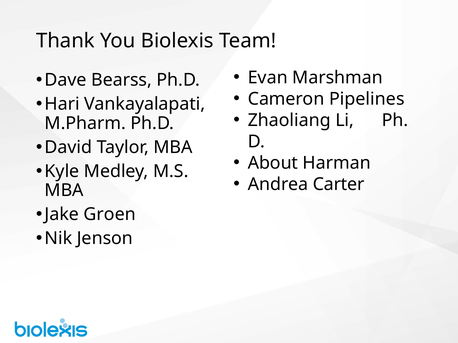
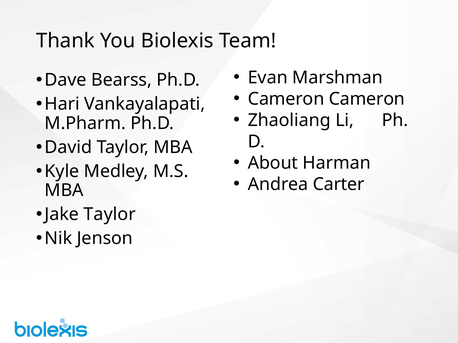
Cameron Pipelines: Pipelines -> Cameron
Jake Groen: Groen -> Taylor
